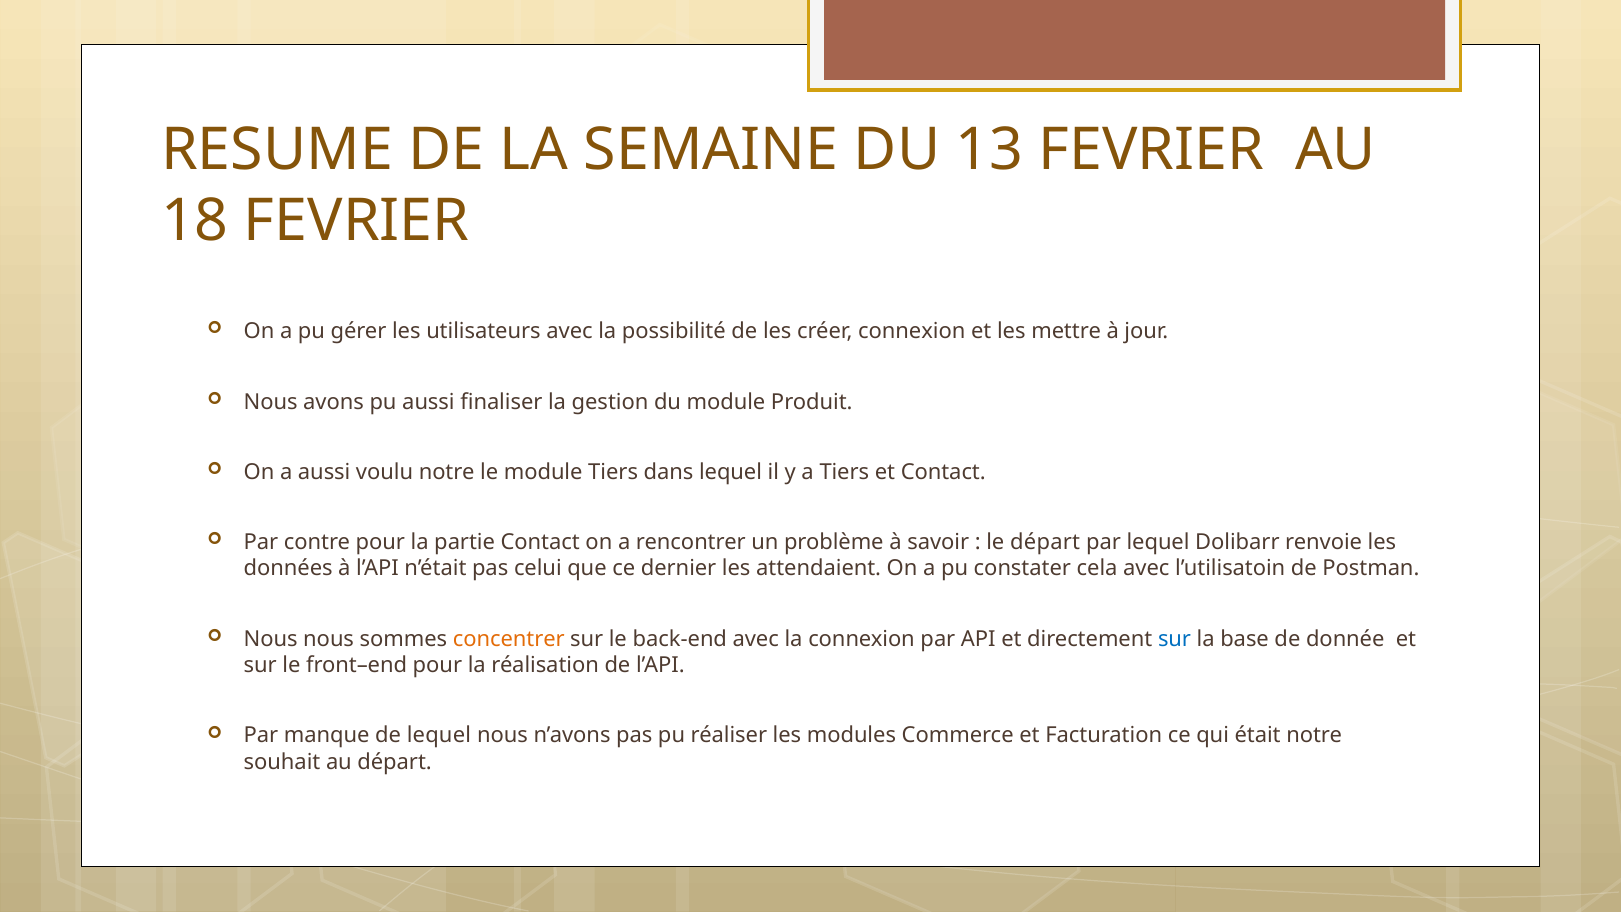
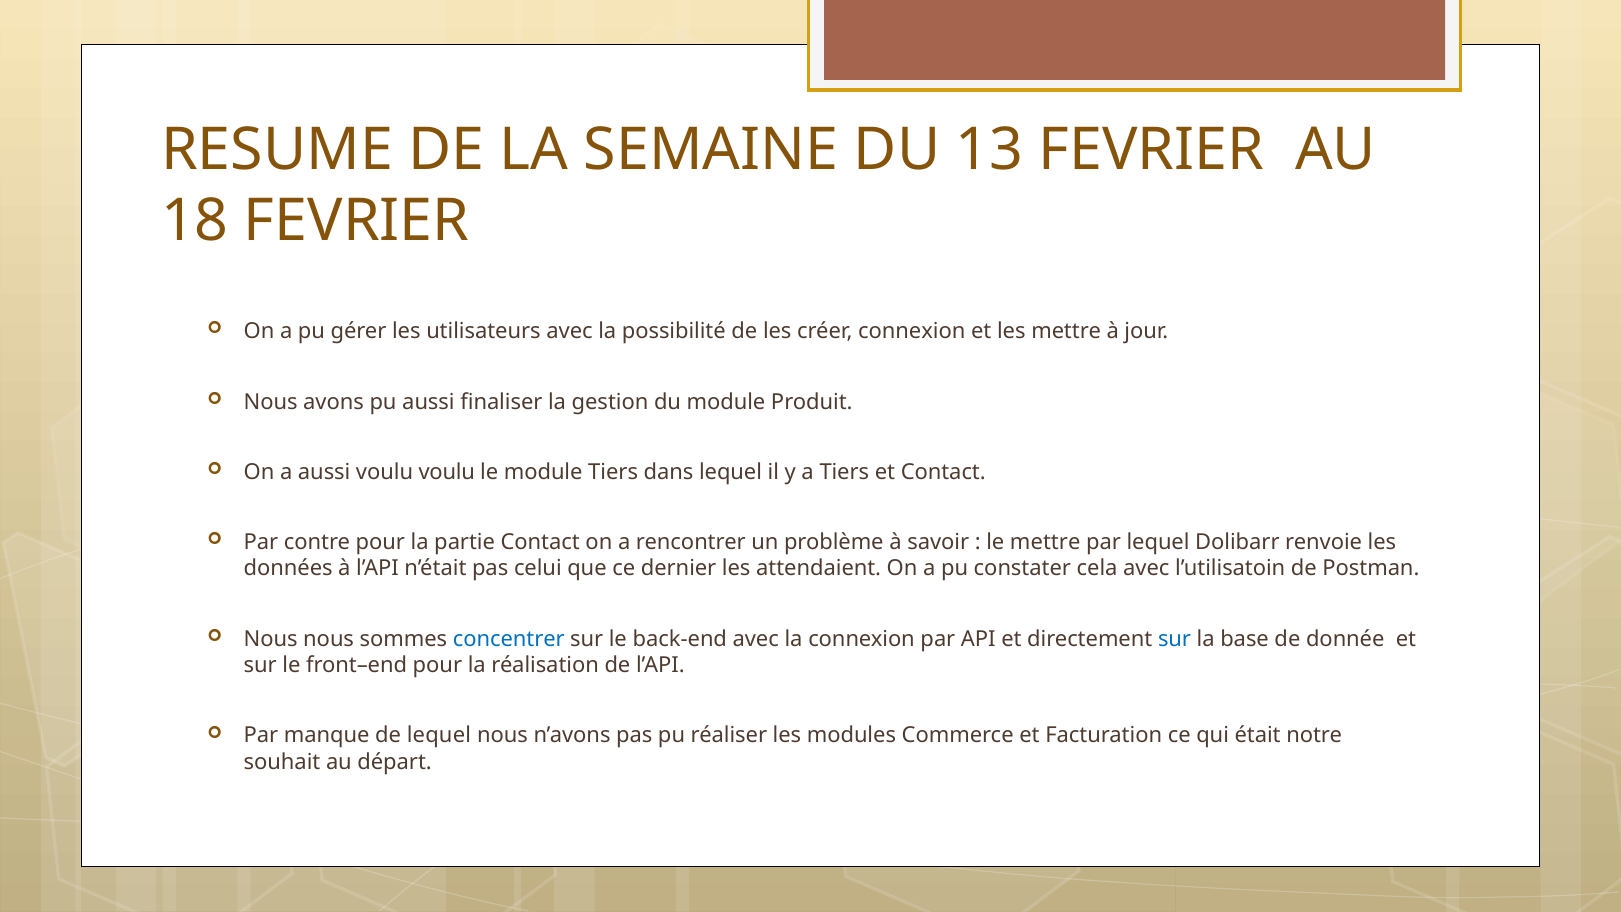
voulu notre: notre -> voulu
le départ: départ -> mettre
concentrer colour: orange -> blue
